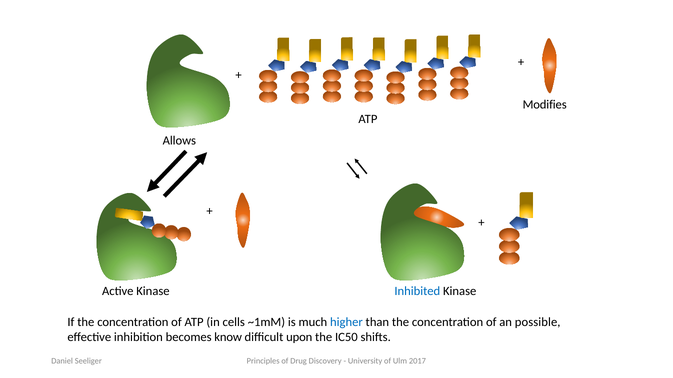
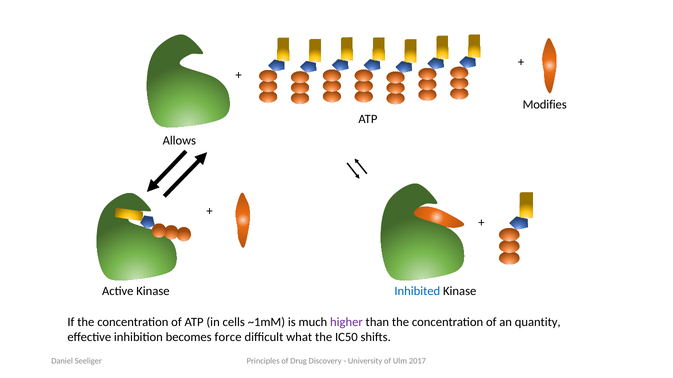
higher colour: blue -> purple
possible: possible -> quantity
know: know -> force
upon: upon -> what
